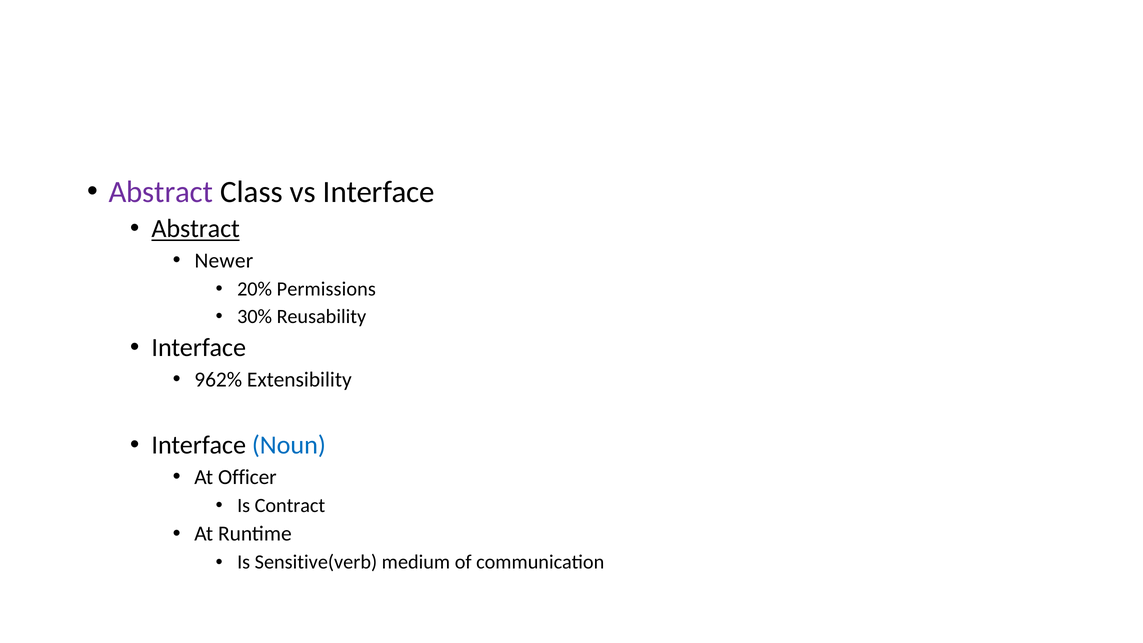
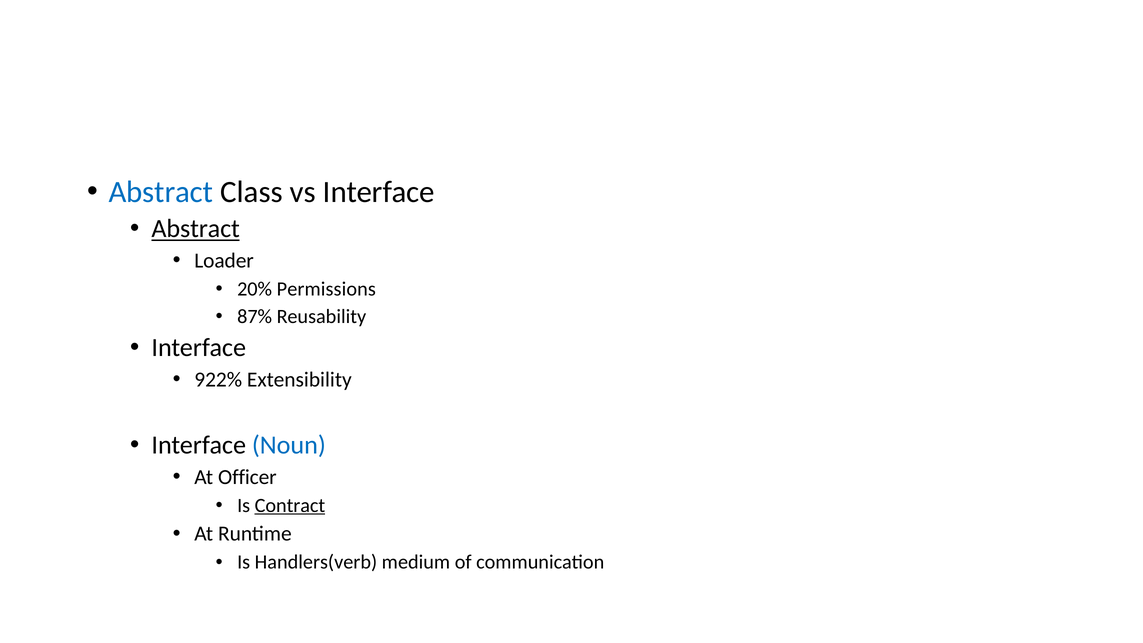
Abstract at (161, 192) colour: purple -> blue
Newer: Newer -> Loader
30%: 30% -> 87%
962%: 962% -> 922%
Contract underline: none -> present
Sensitive(verb: Sensitive(verb -> Handlers(verb
